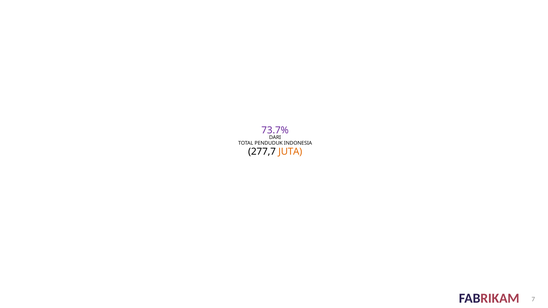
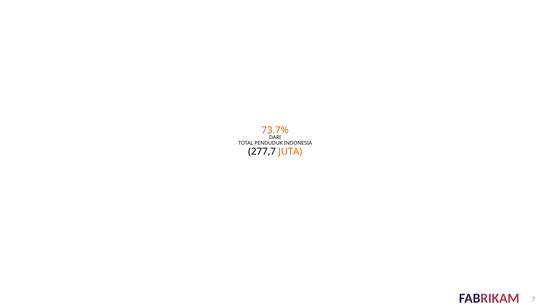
73.7% colour: purple -> orange
